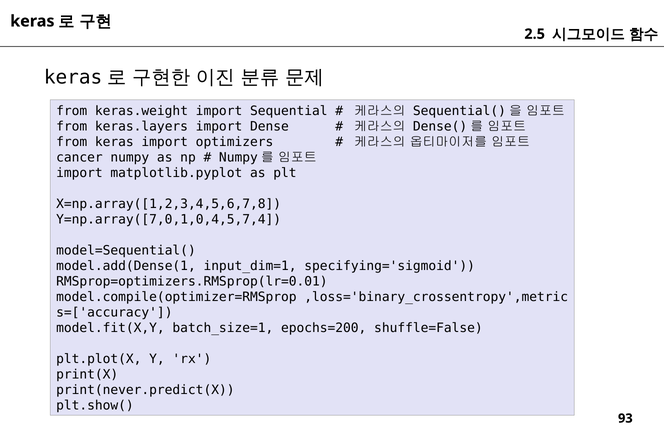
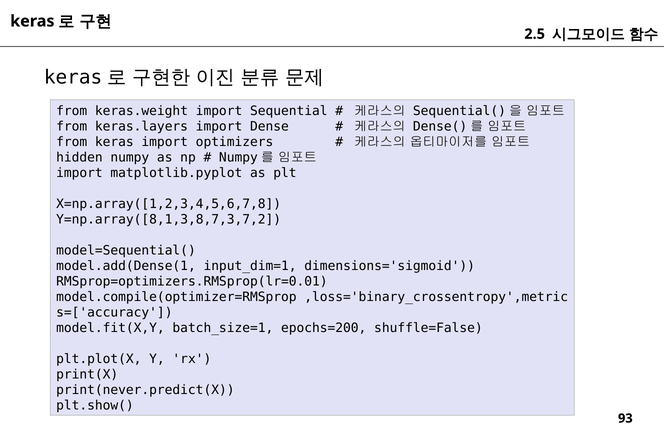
cancer: cancer -> hidden
Y=np.array([7,0,1,0,4,5,7,4: Y=np.array([7,0,1,0,4,5,7,4 -> Y=np.array([8,1,3,8,7,3,7,2
specifying='sigmoid: specifying='sigmoid -> dimensions='sigmoid
